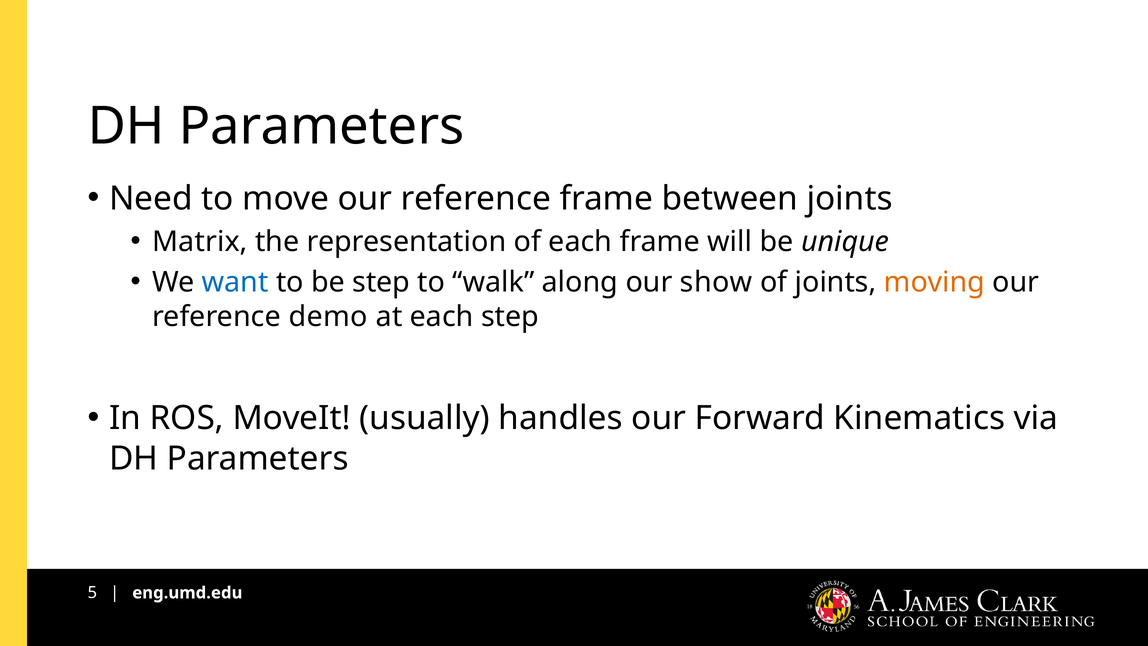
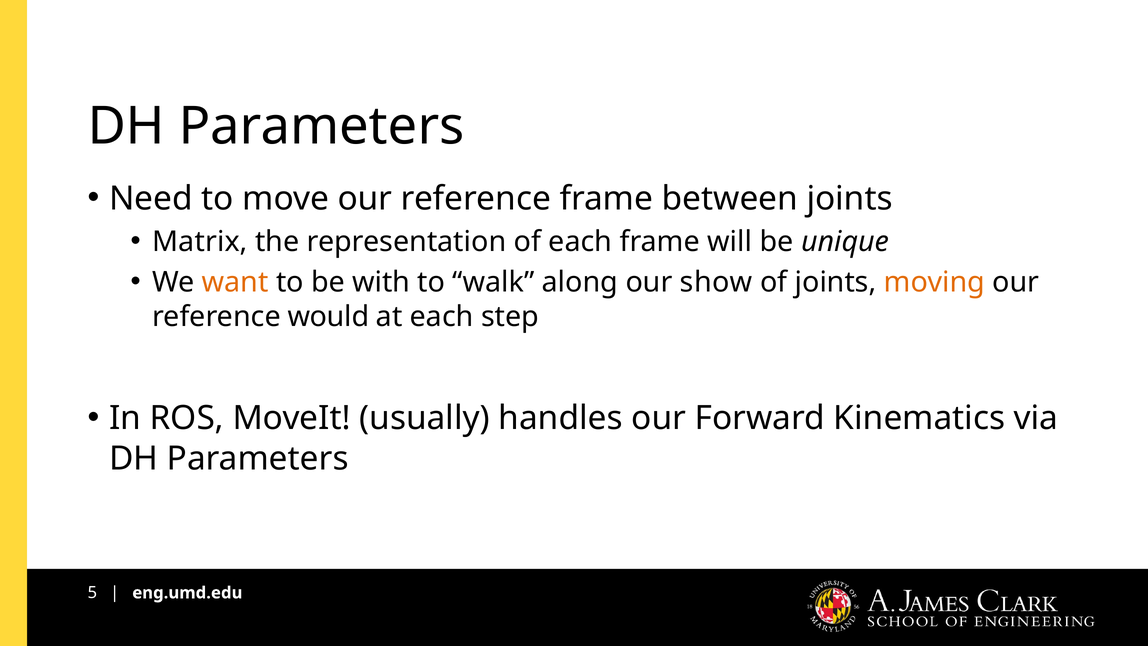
want colour: blue -> orange
be step: step -> with
demo: demo -> would
